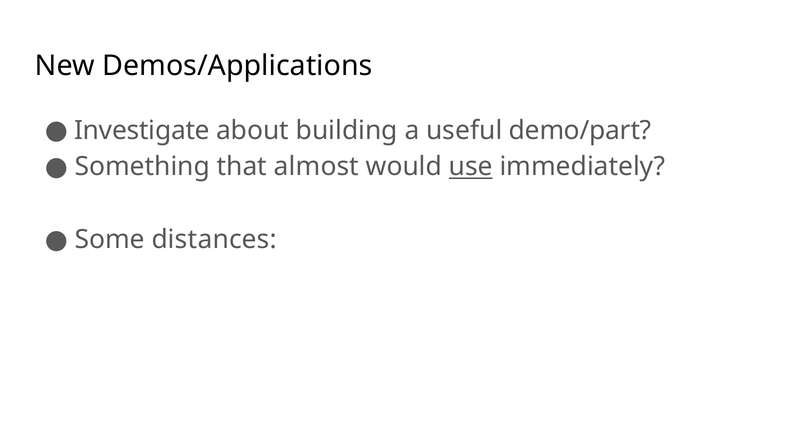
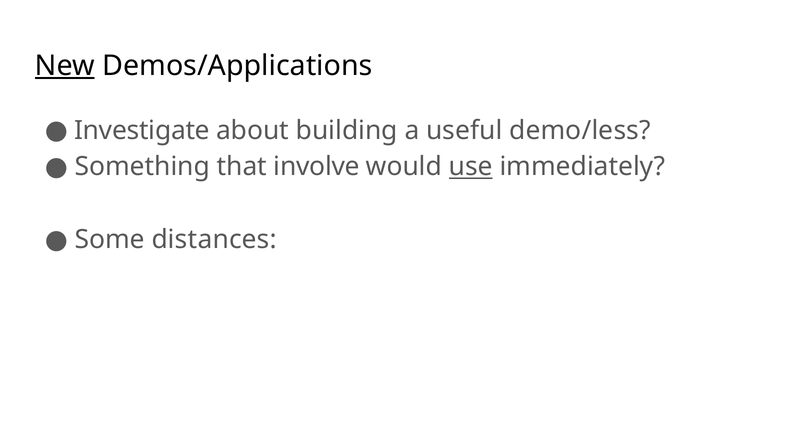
New underline: none -> present
demo/part: demo/part -> demo/less
almost: almost -> involve
